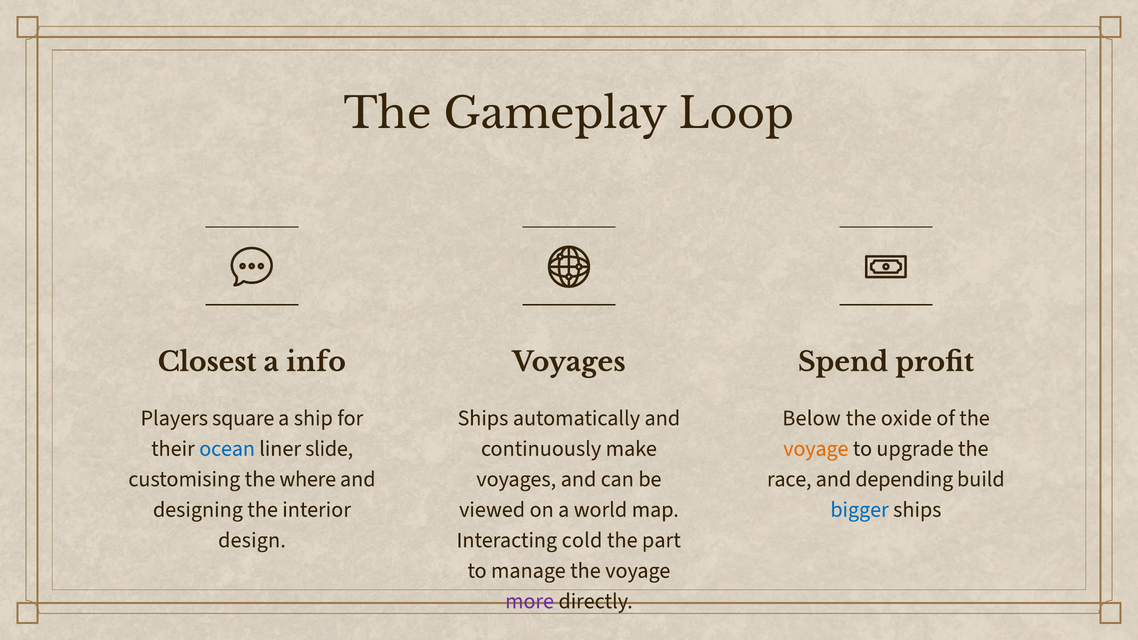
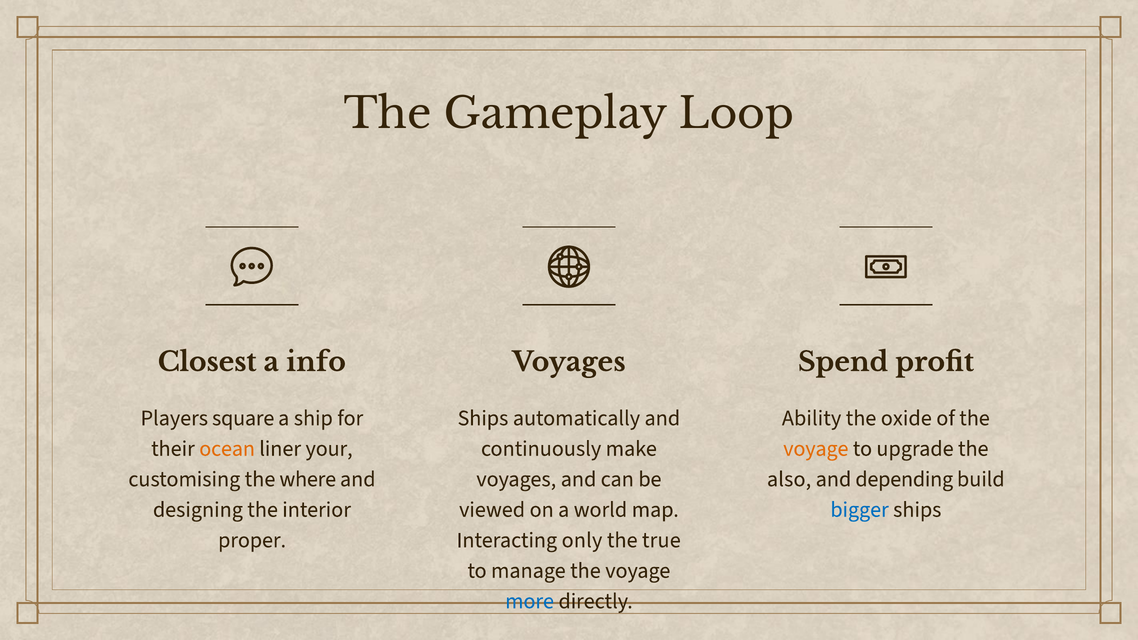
Below: Below -> Ability
ocean colour: blue -> orange
slide: slide -> your
race: race -> also
design: design -> proper
cold: cold -> only
part: part -> true
more colour: purple -> blue
